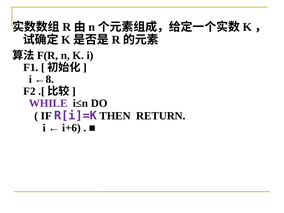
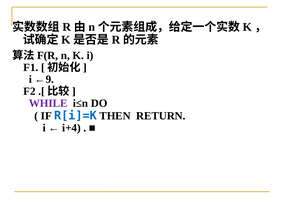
←8: ←8 -> ←9
R[i]=K colour: purple -> blue
i+6: i+6 -> i+4
